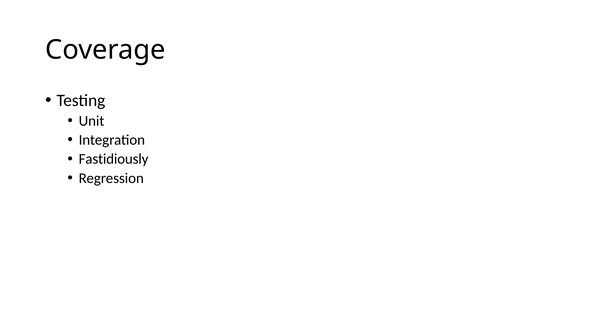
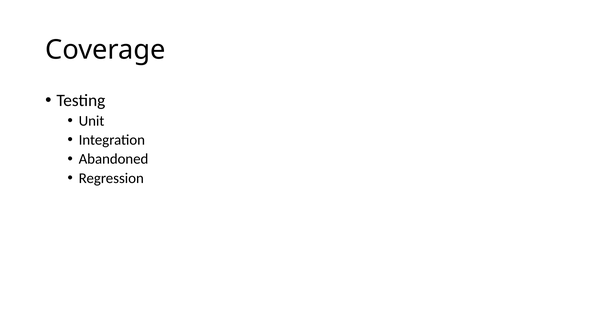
Fastidiously: Fastidiously -> Abandoned
